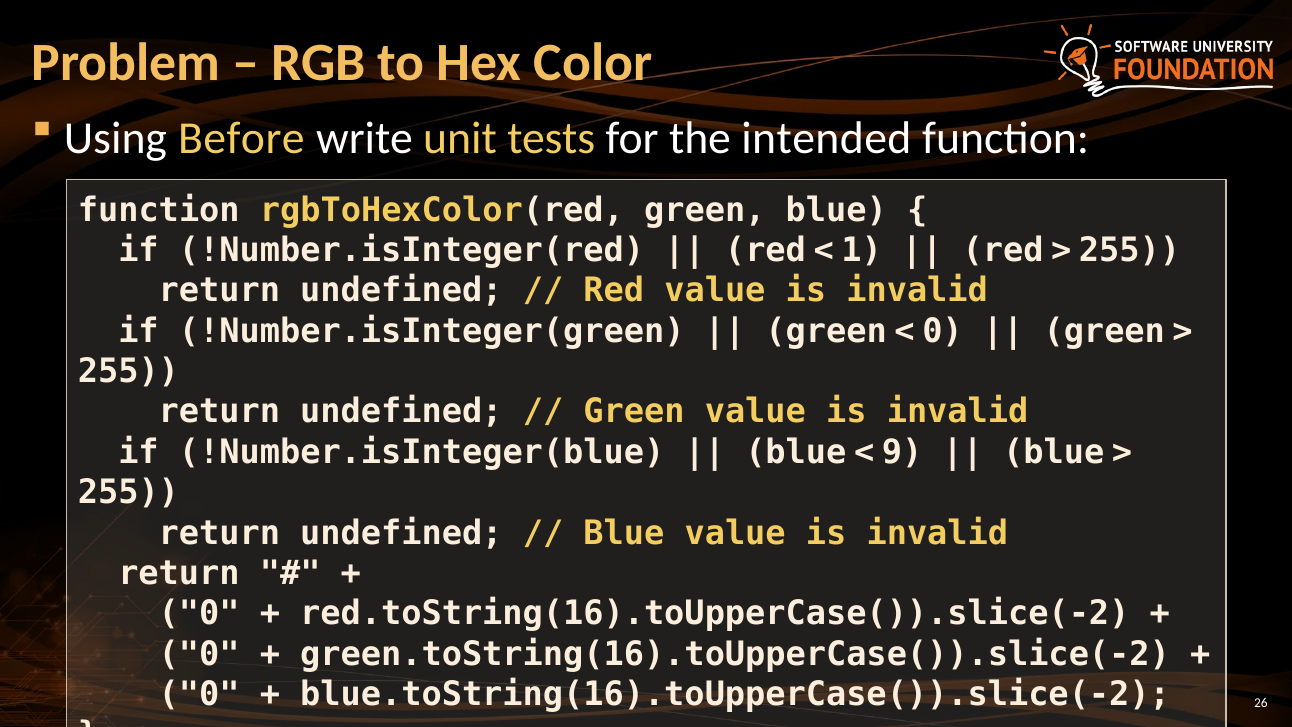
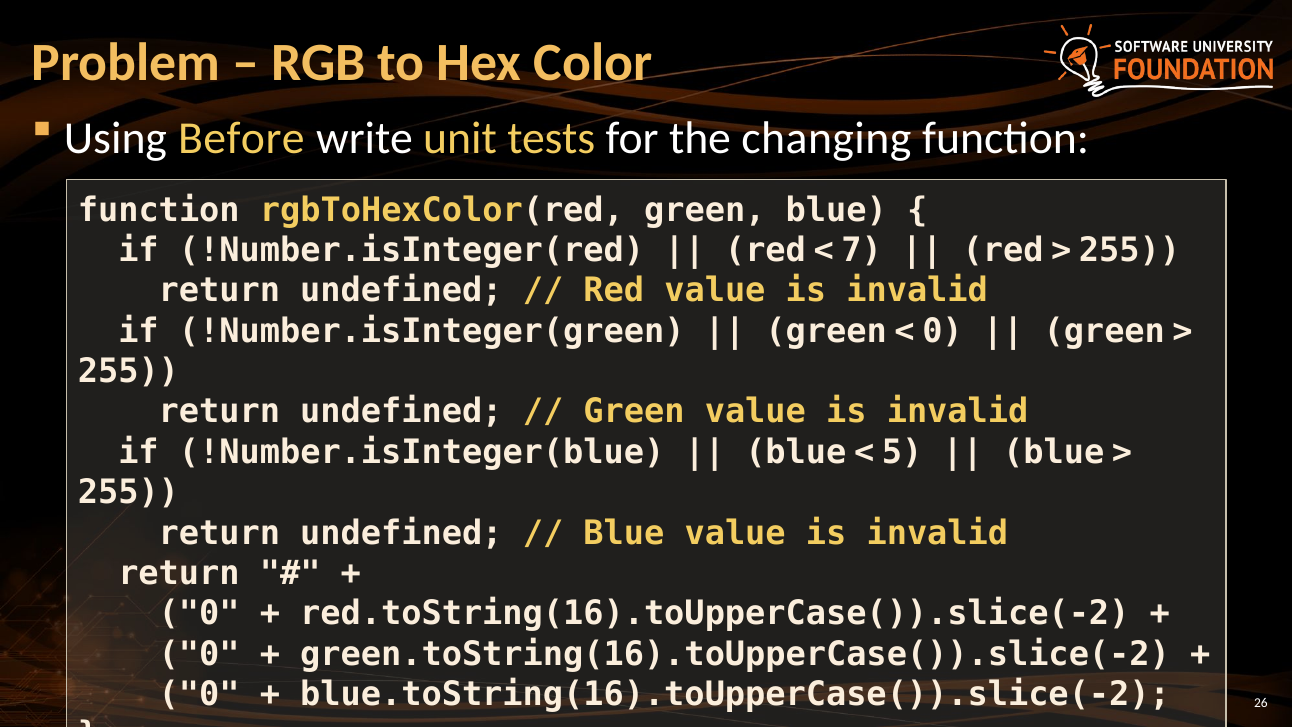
intended: intended -> changing
1: 1 -> 7
9: 9 -> 5
